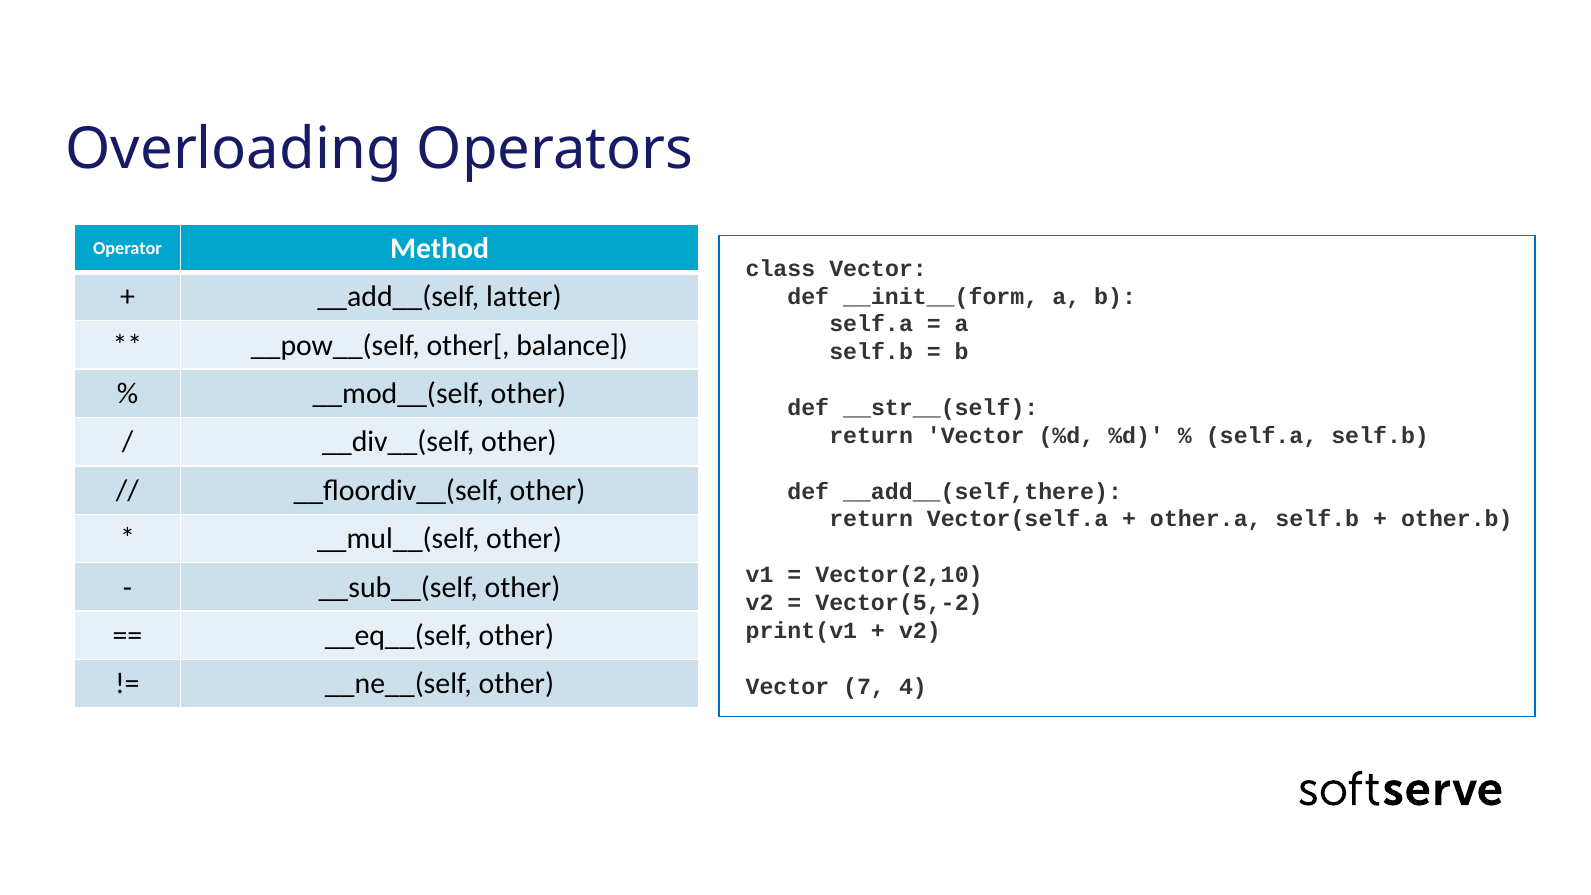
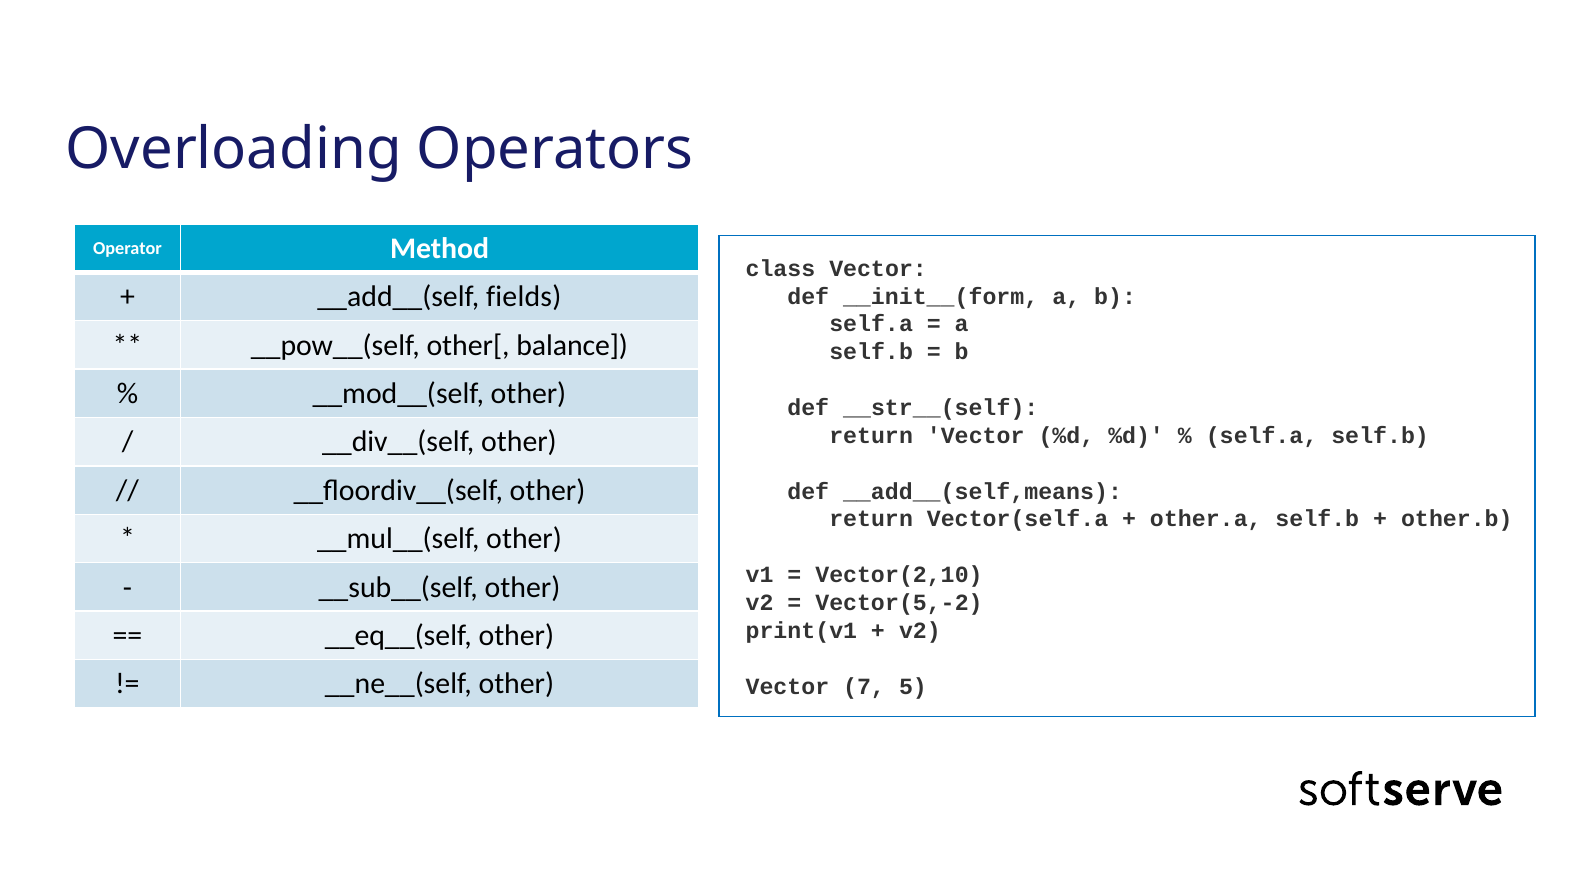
latter: latter -> fields
__add__(self,there: __add__(self,there -> __add__(self,means
4: 4 -> 5
